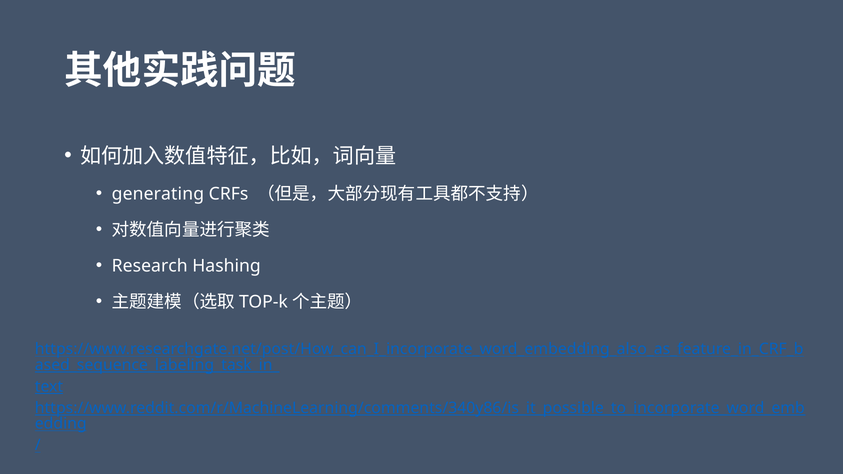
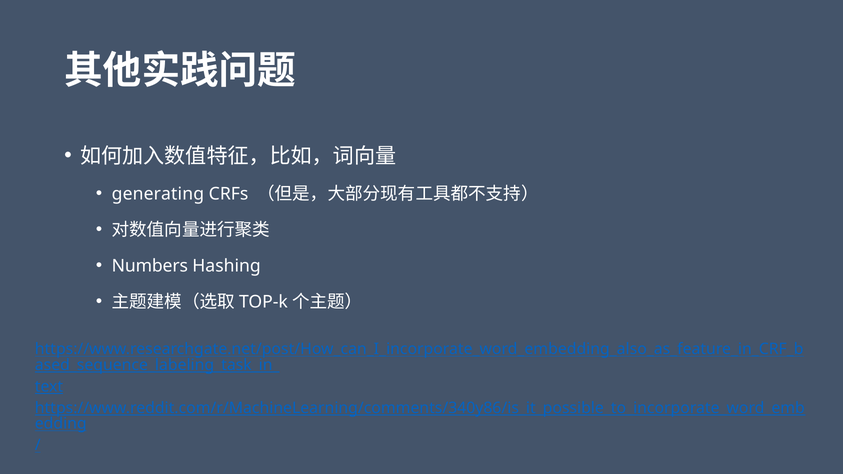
Research: Research -> Numbers
